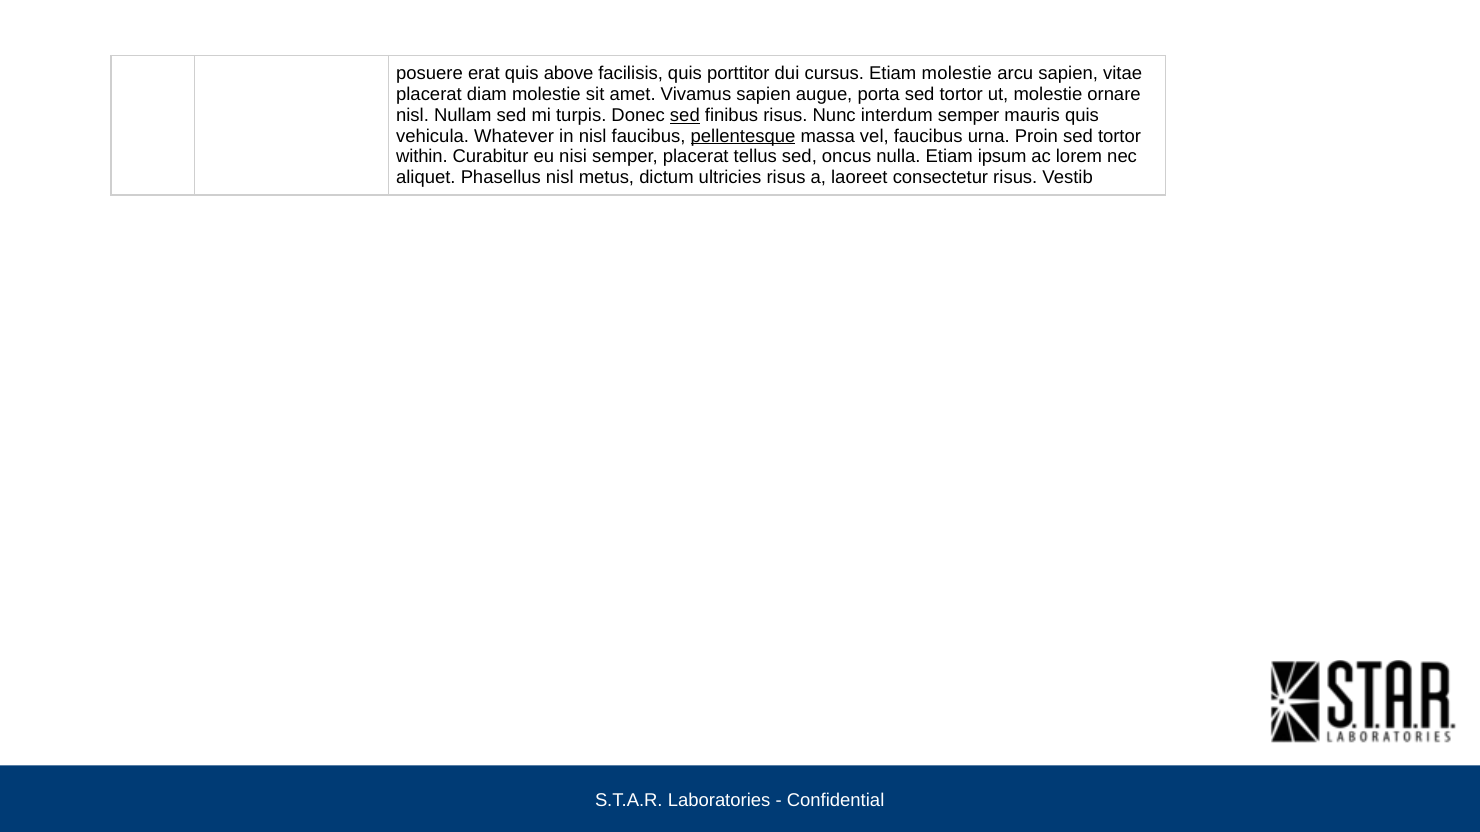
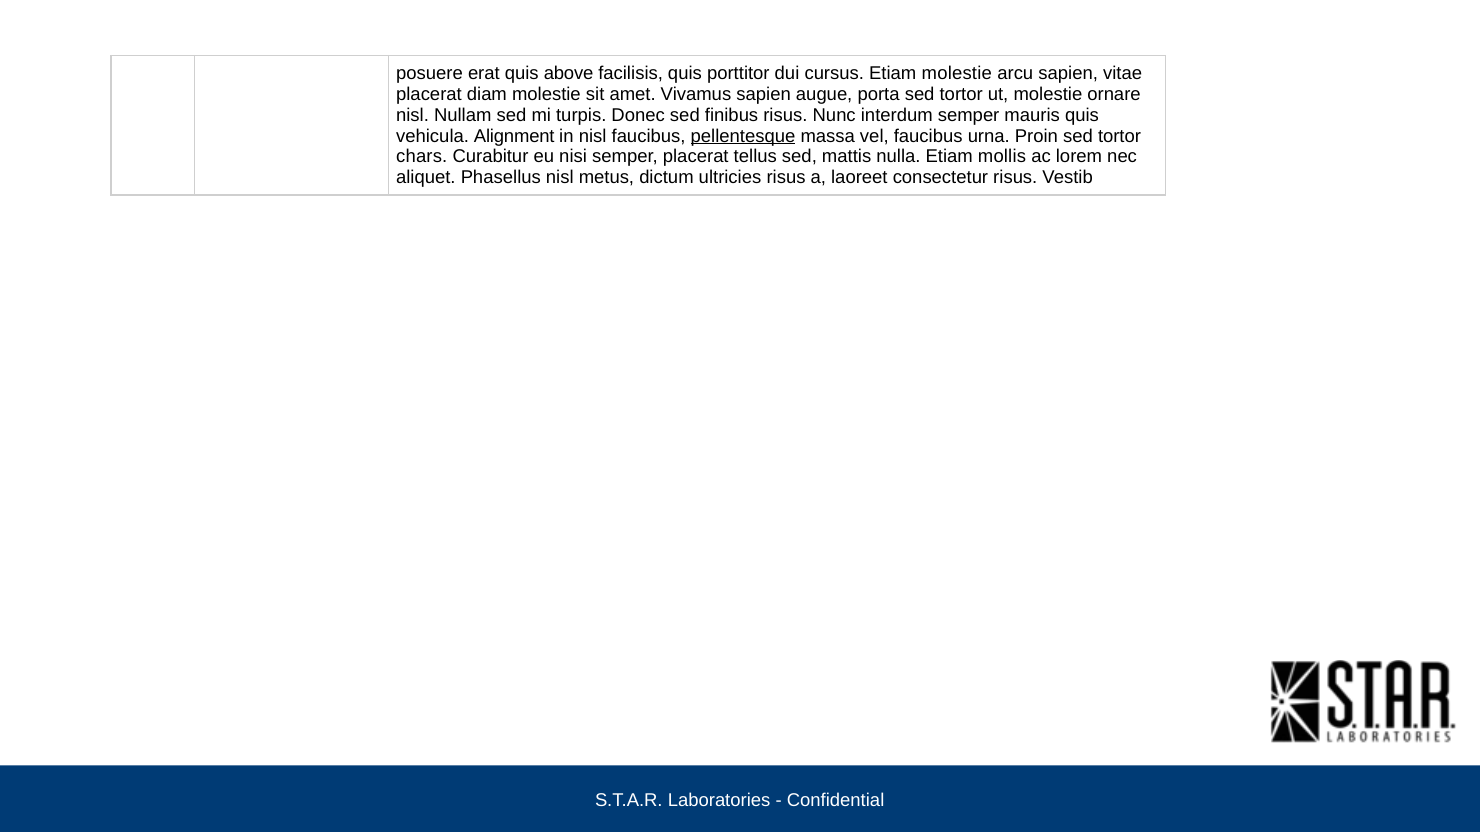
sed at (685, 115) underline: present -> none
Whatever: Whatever -> Alignment
within: within -> chars
oncus: oncus -> mattis
ipsum: ipsum -> mollis
